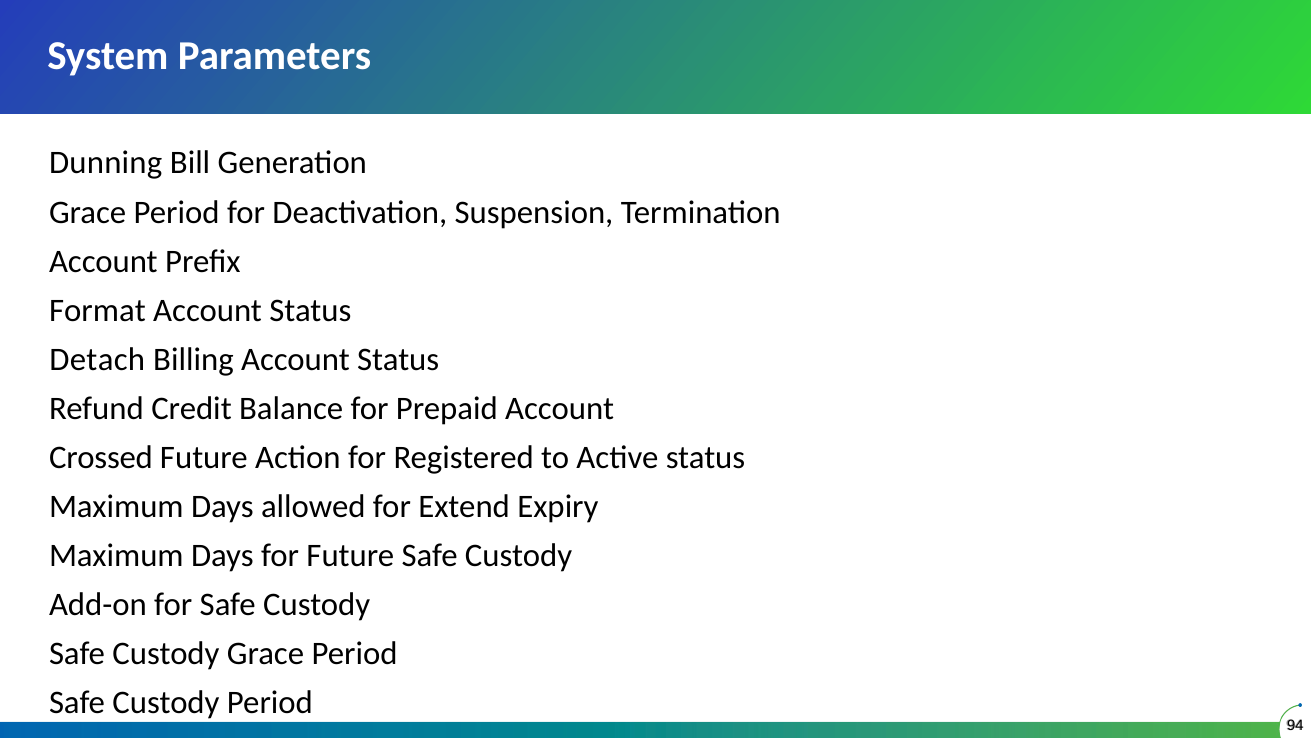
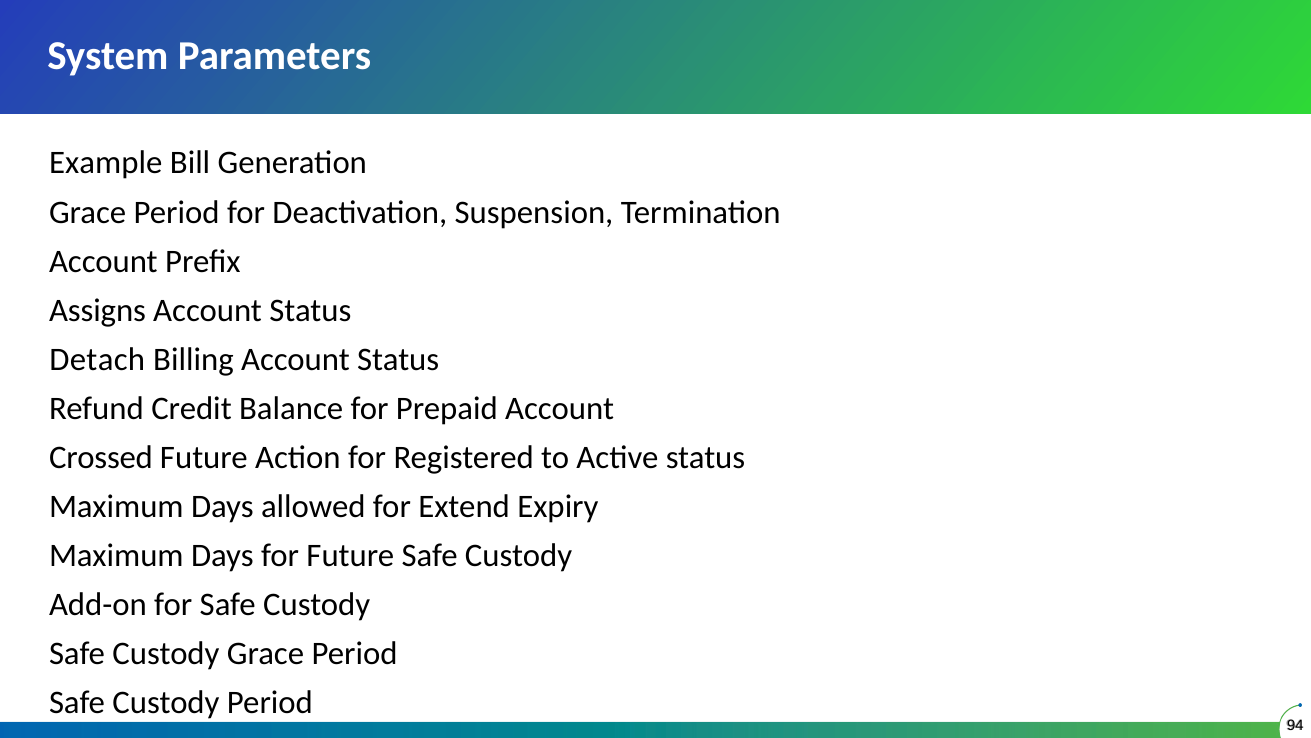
Dunning: Dunning -> Example
Format: Format -> Assigns
